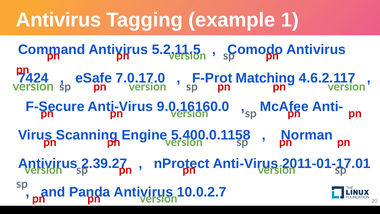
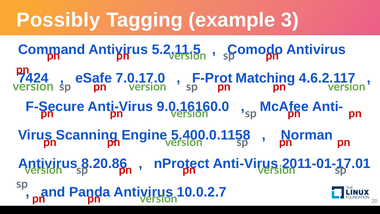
Antivirus at (59, 20): Antivirus -> Possibly
1: 1 -> 3
2.39.27: 2.39.27 -> 8.20.86
